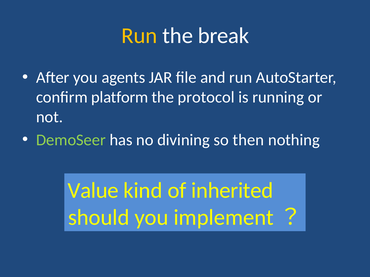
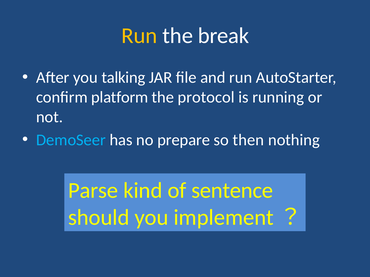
agents: agents -> talking
DemoSeer colour: light green -> light blue
divining: divining -> prepare
Value: Value -> Parse
inherited: inherited -> sentence
